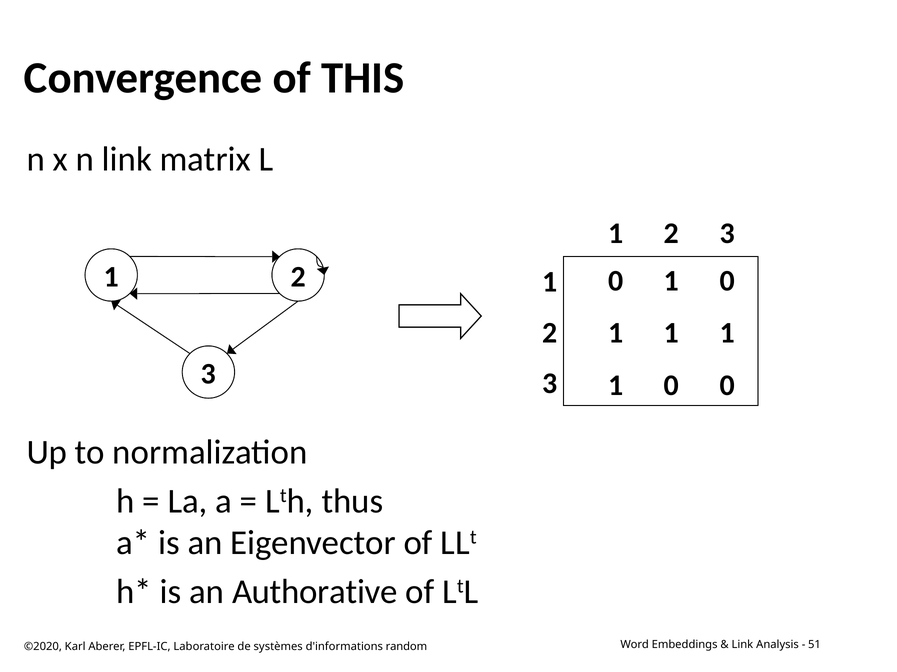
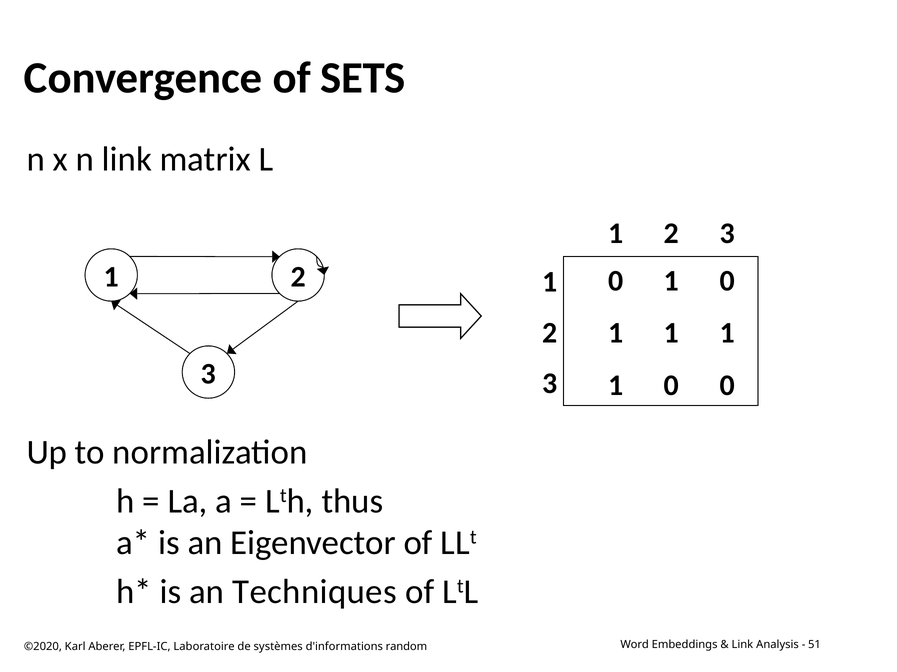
THIS: THIS -> SETS
Authorative: Authorative -> Techniques
